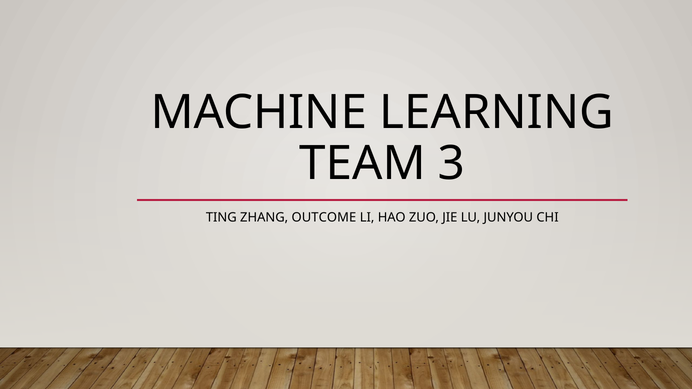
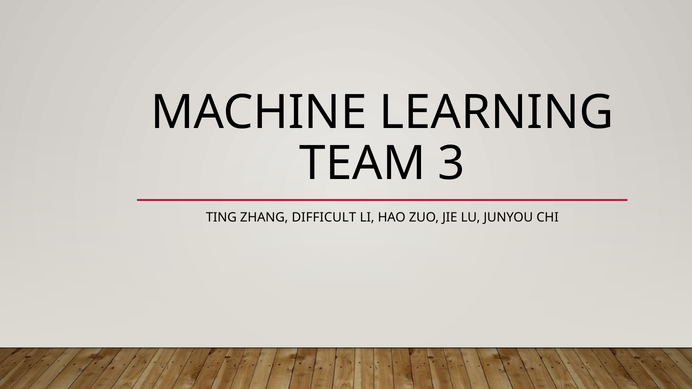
OUTCOME: OUTCOME -> DIFFICULT
